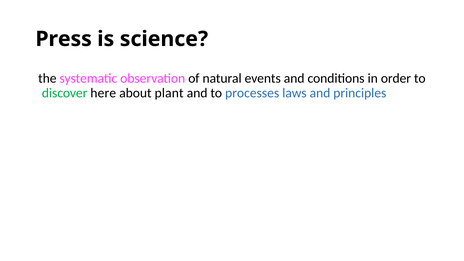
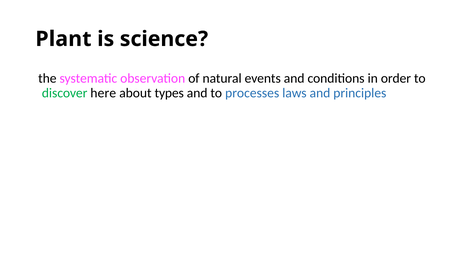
Press at (64, 39): Press -> Plant
plant: plant -> types
